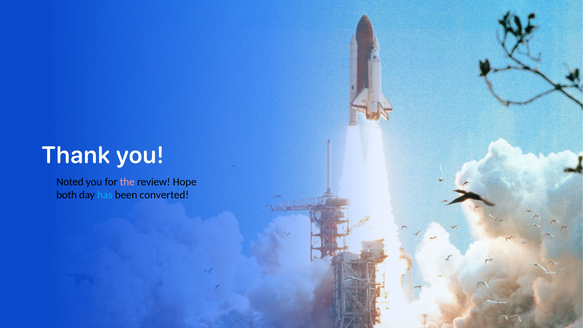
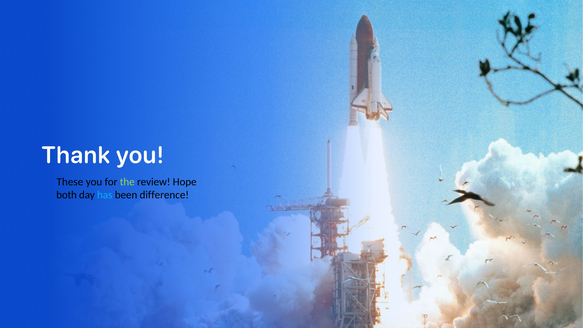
Noted: Noted -> These
the colour: pink -> light green
converted: converted -> difference
